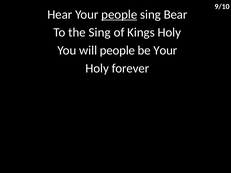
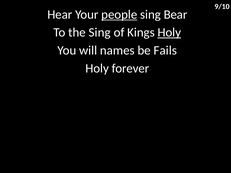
Holy at (169, 32) underline: none -> present
will people: people -> names
be Your: Your -> Fails
